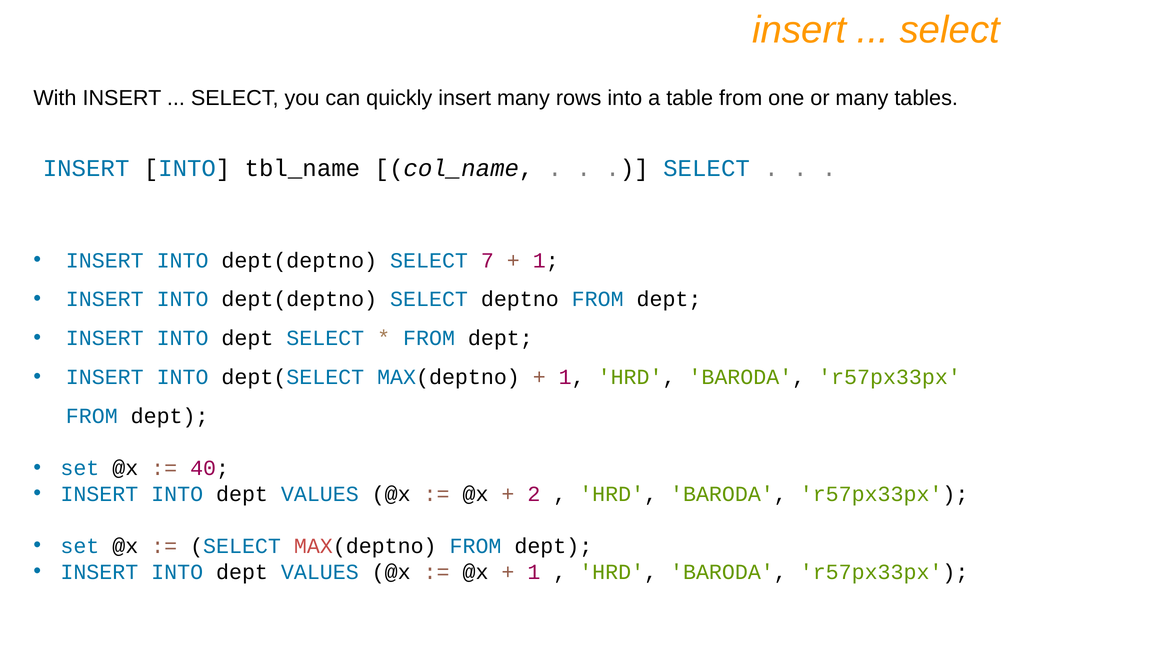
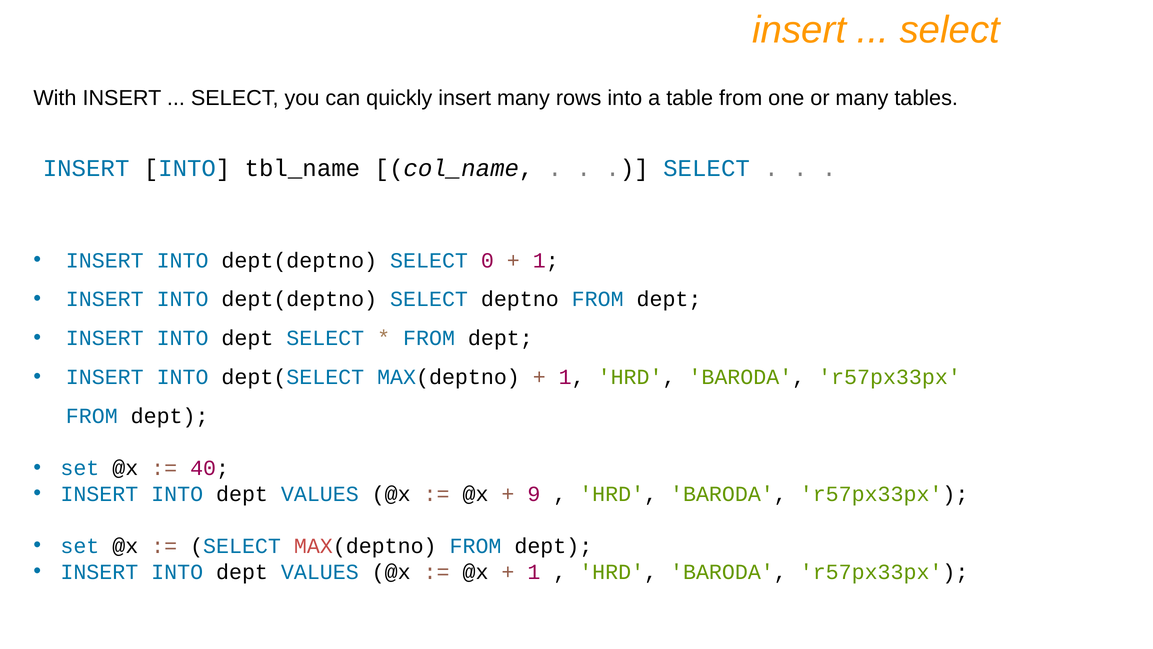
7: 7 -> 0
2: 2 -> 9
